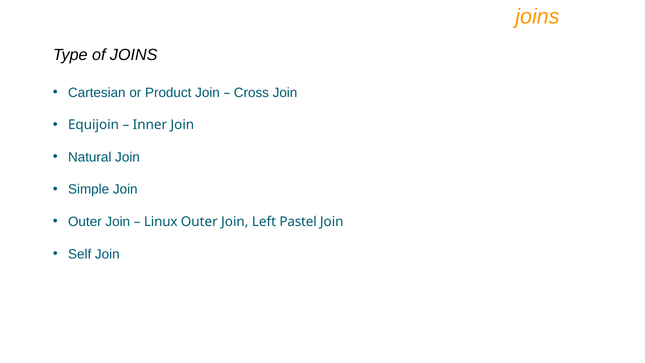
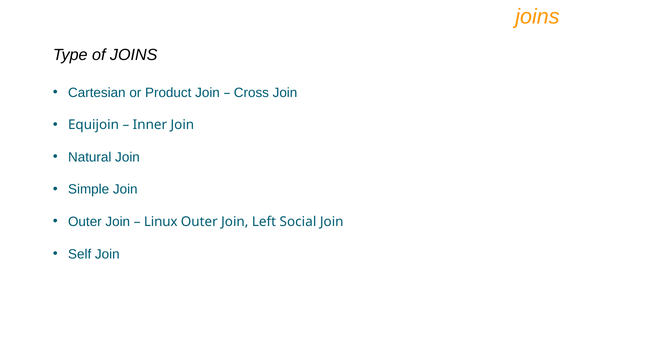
Pastel: Pastel -> Social
